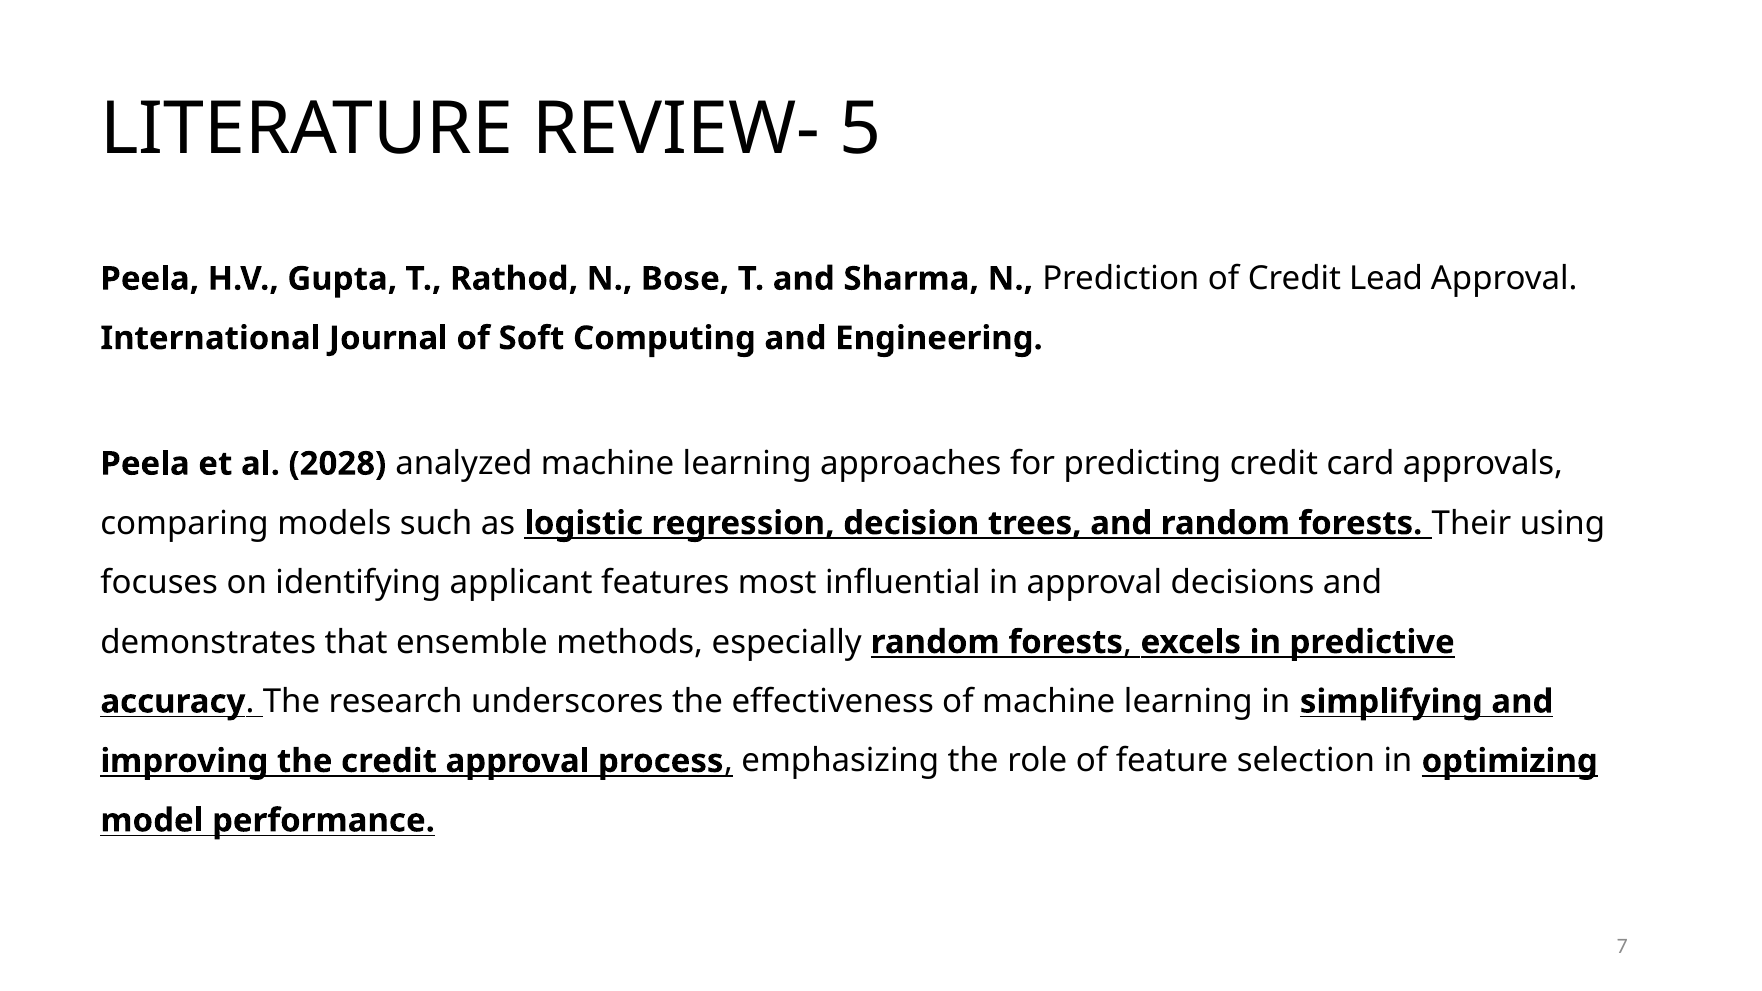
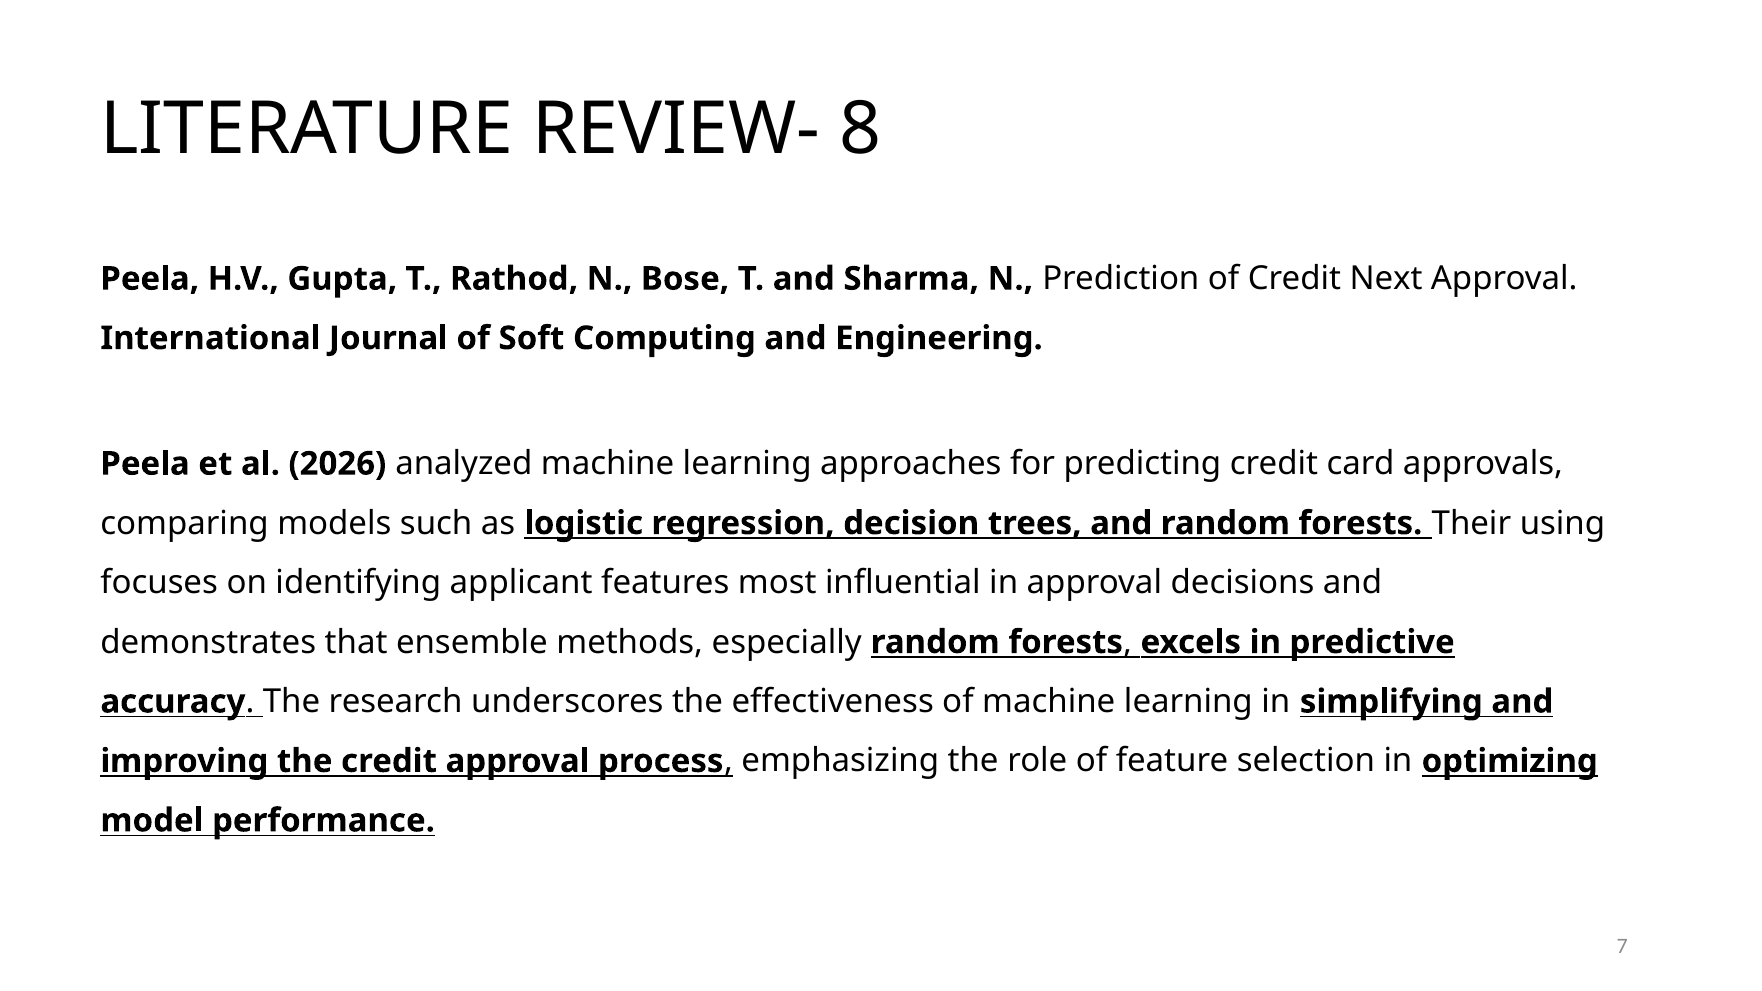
5: 5 -> 8
Lead: Lead -> Next
2028: 2028 -> 2026
